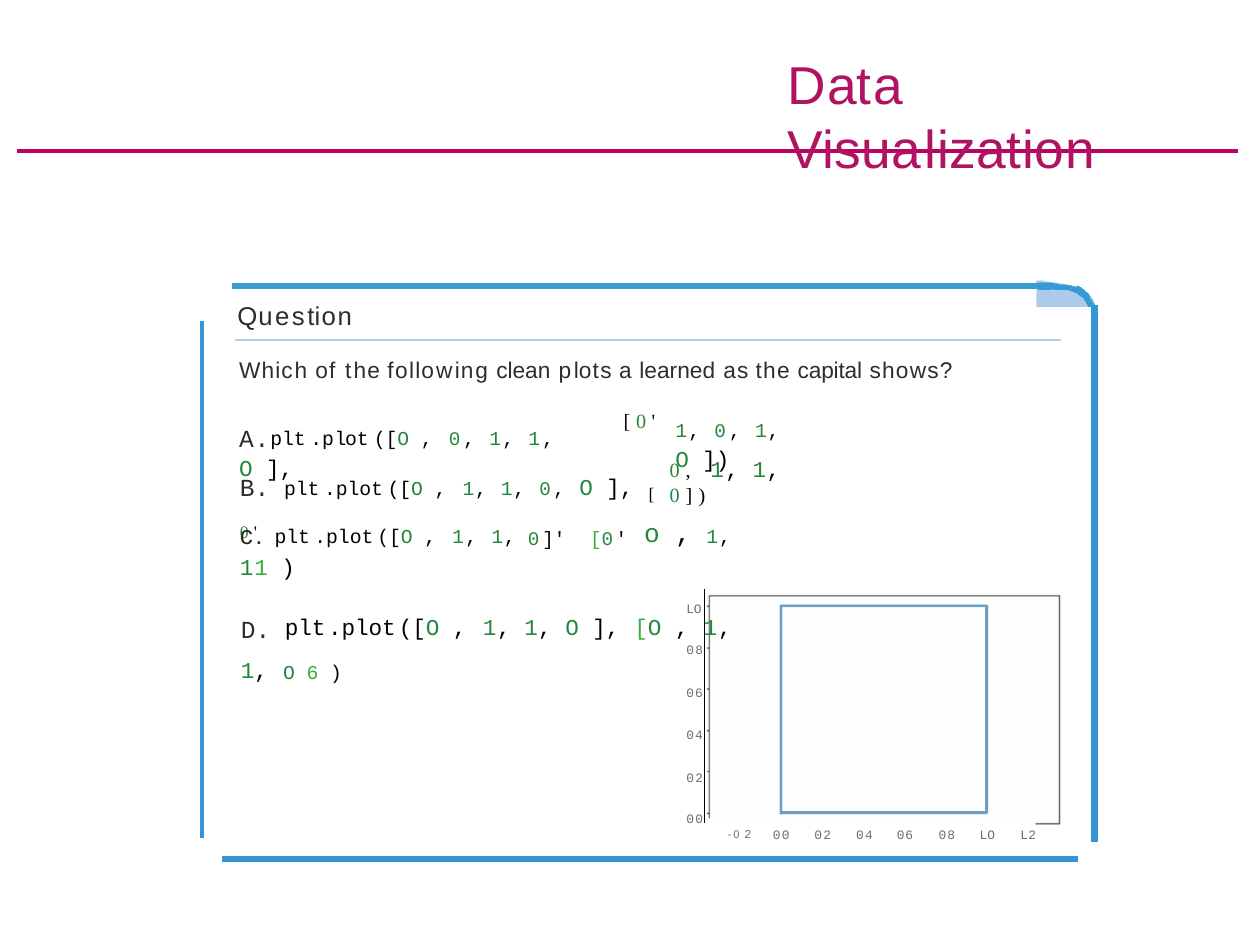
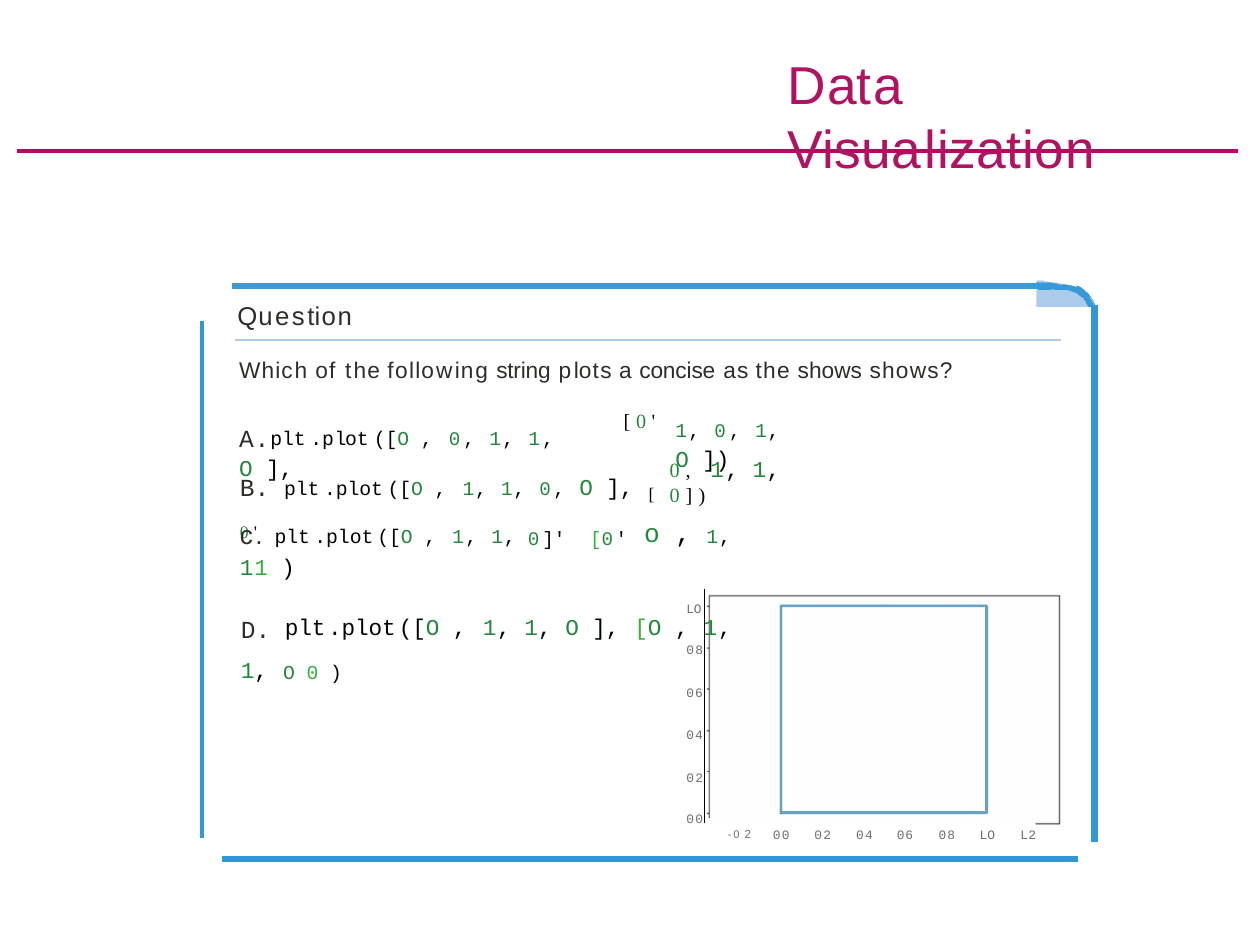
clean: clean -> string
learned: learned -> concise
the capital: capital -> shows
O 6: 6 -> 0
